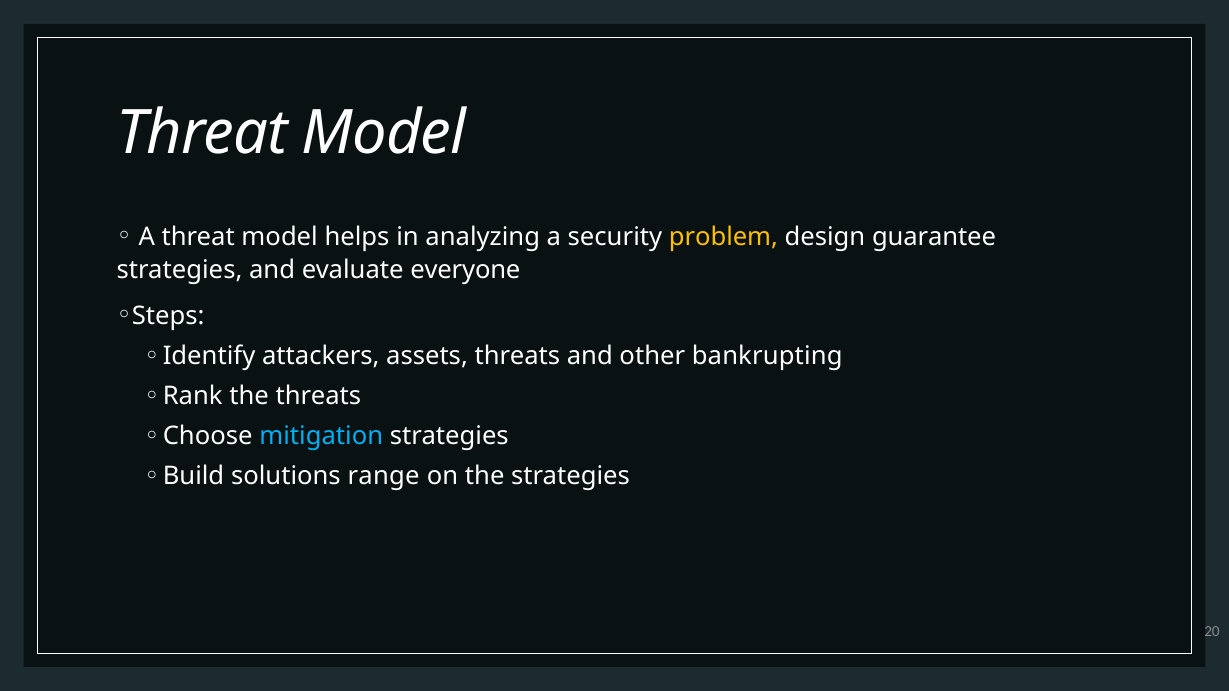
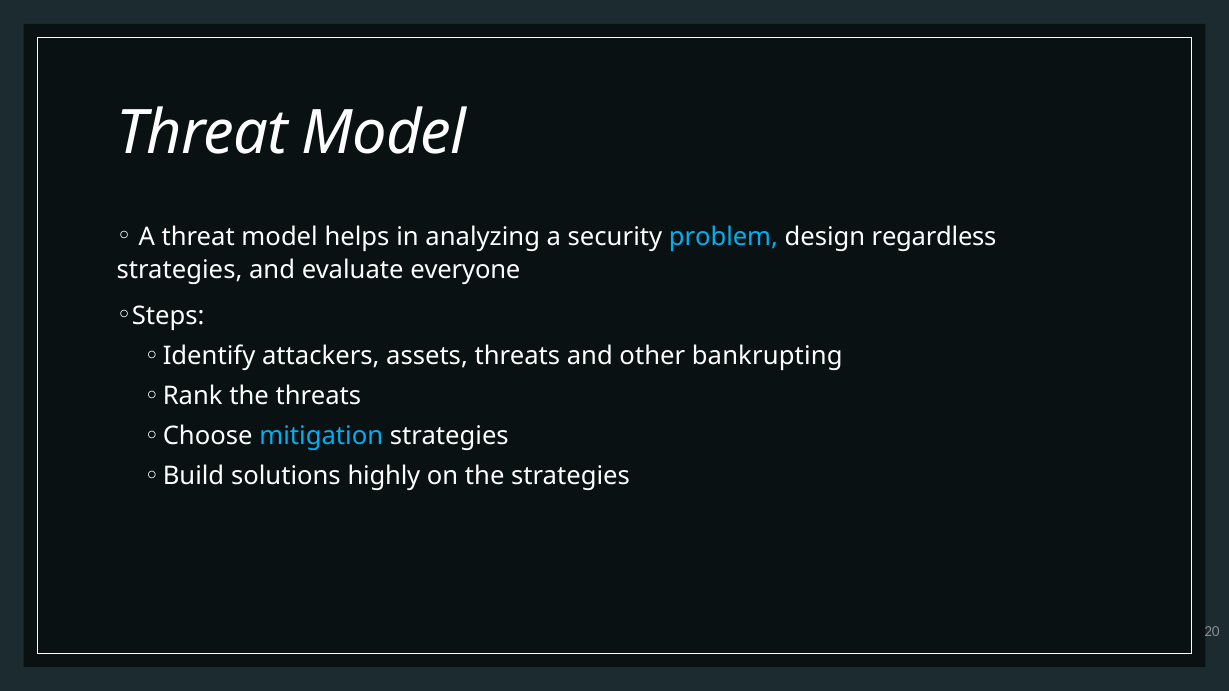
problem colour: yellow -> light blue
guarantee: guarantee -> regardless
range: range -> highly
